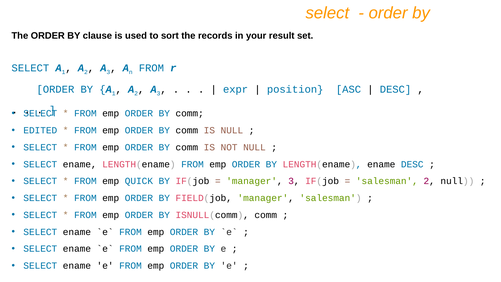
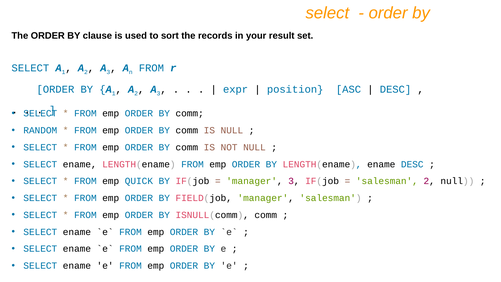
EDITED: EDITED -> RANDOM
